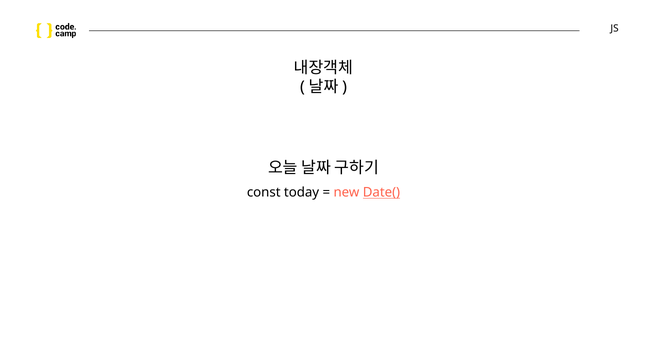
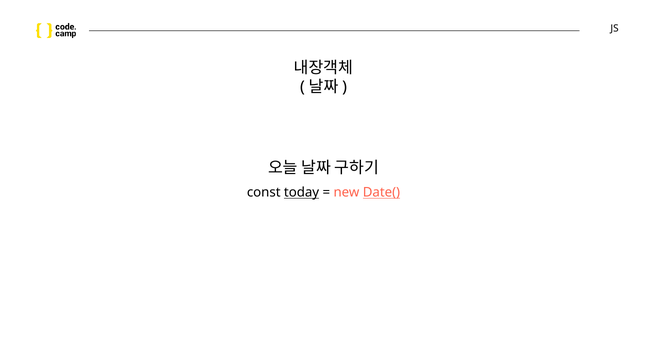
today underline: none -> present
